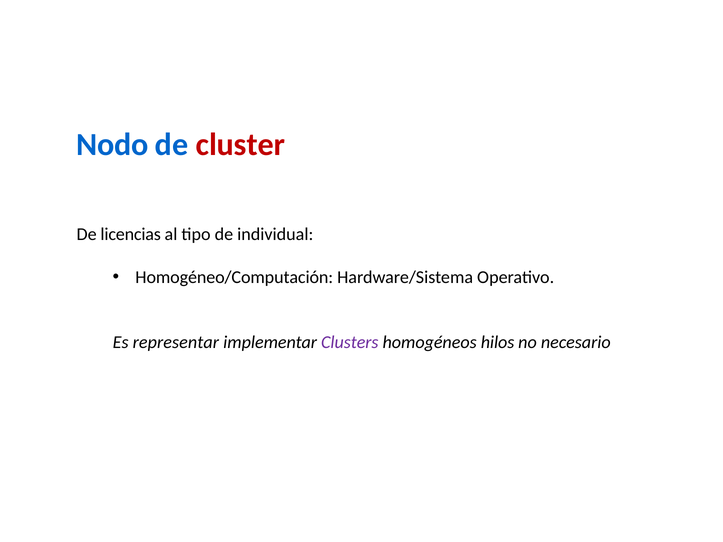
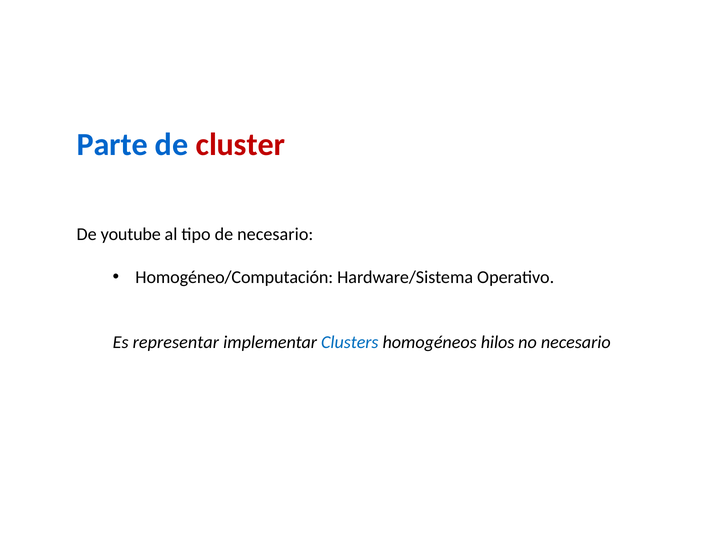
Nodo: Nodo -> Parte
licencias: licencias -> youtube
de individual: individual -> necesario
Clusters colour: purple -> blue
